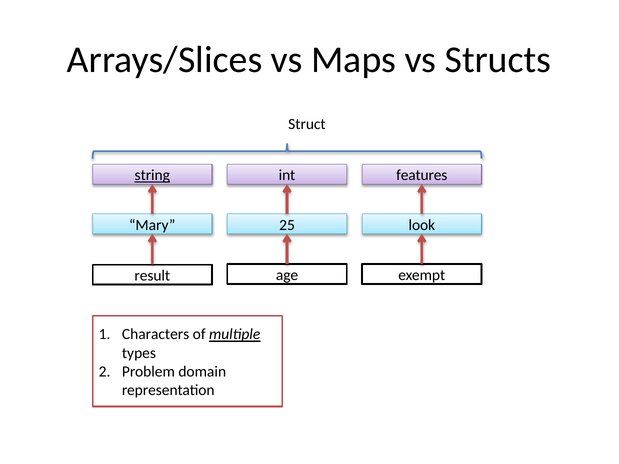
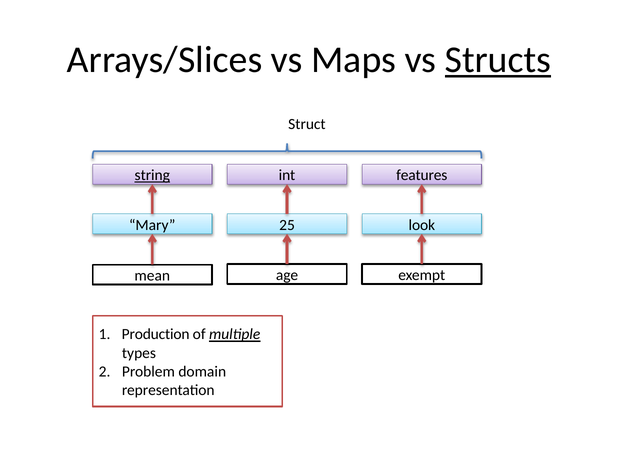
Structs underline: none -> present
result: result -> mean
Characters: Characters -> Production
